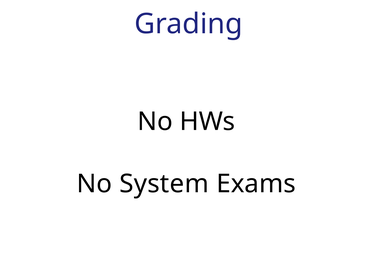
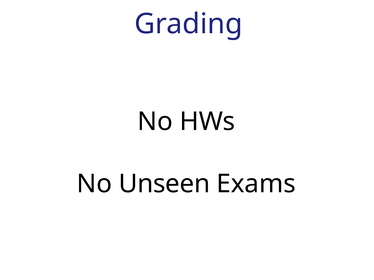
System: System -> Unseen
